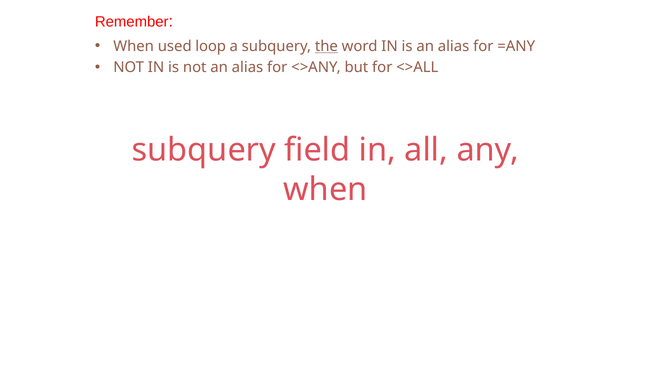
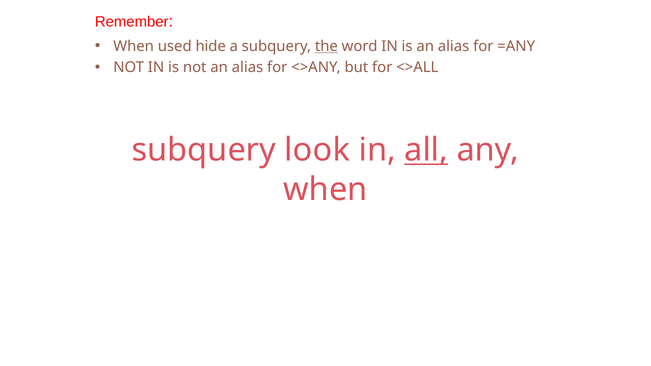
loop: loop -> hide
field: field -> look
all underline: none -> present
